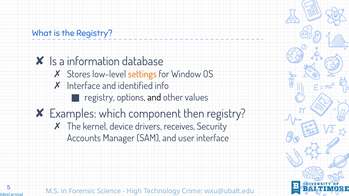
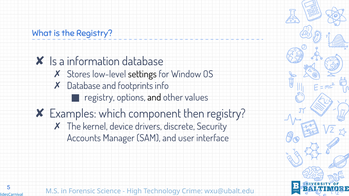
settings colour: orange -> black
Interface at (84, 86): Interface -> Database
identified: identified -> footprints
receives: receives -> discrete
